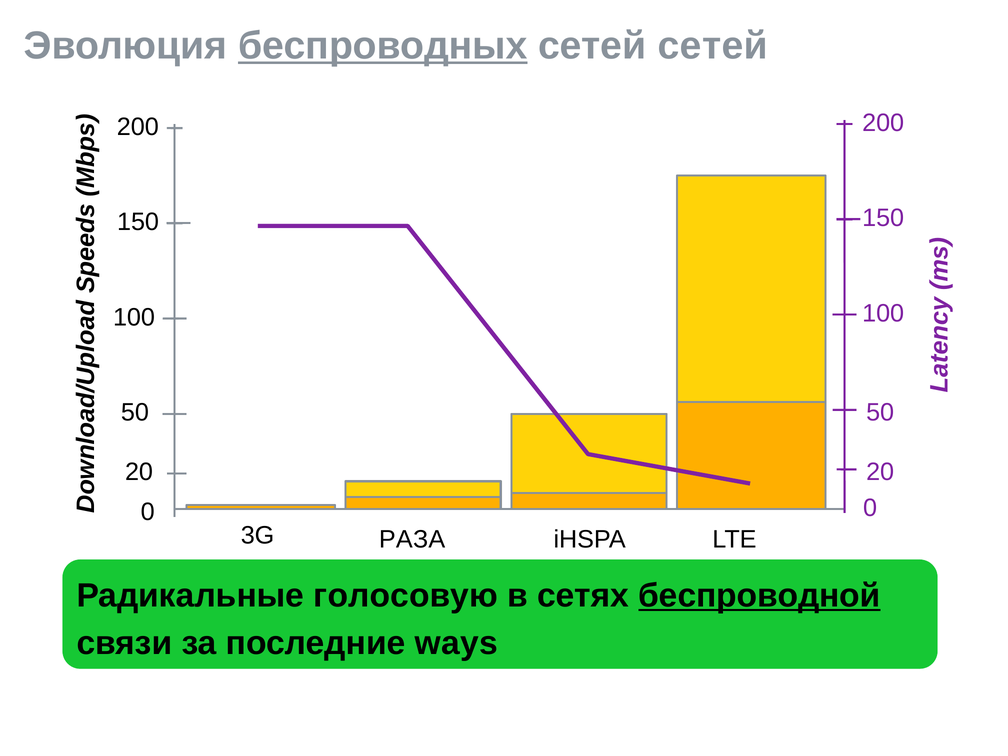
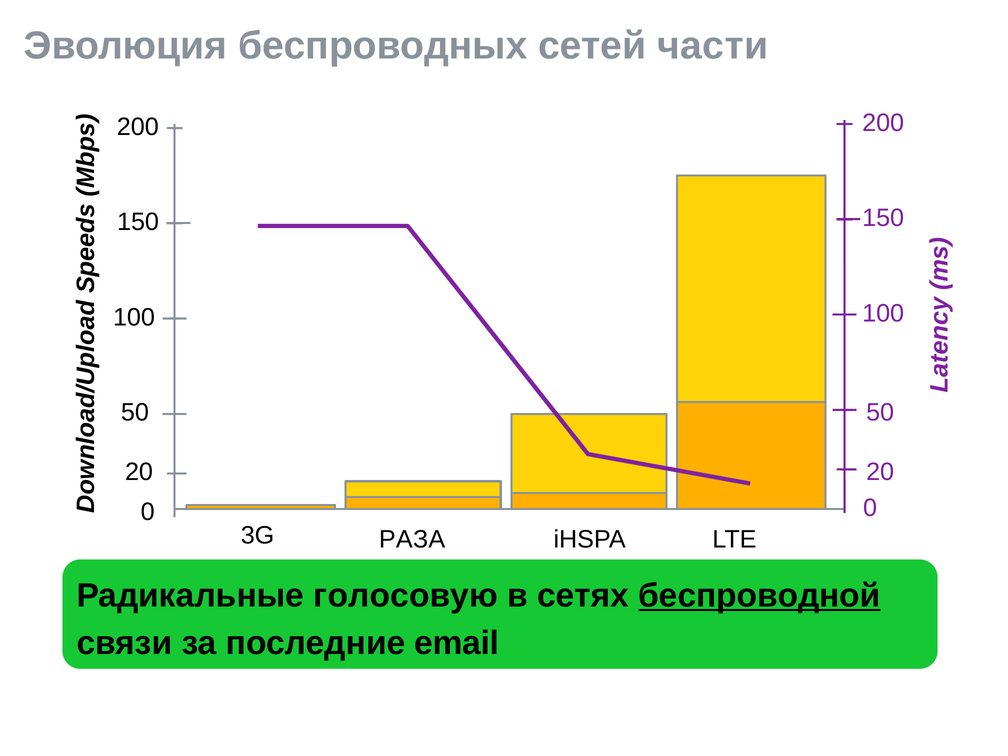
беспроводных underline: present -> none
сетей сетей: сетей -> части
ways: ways -> email
